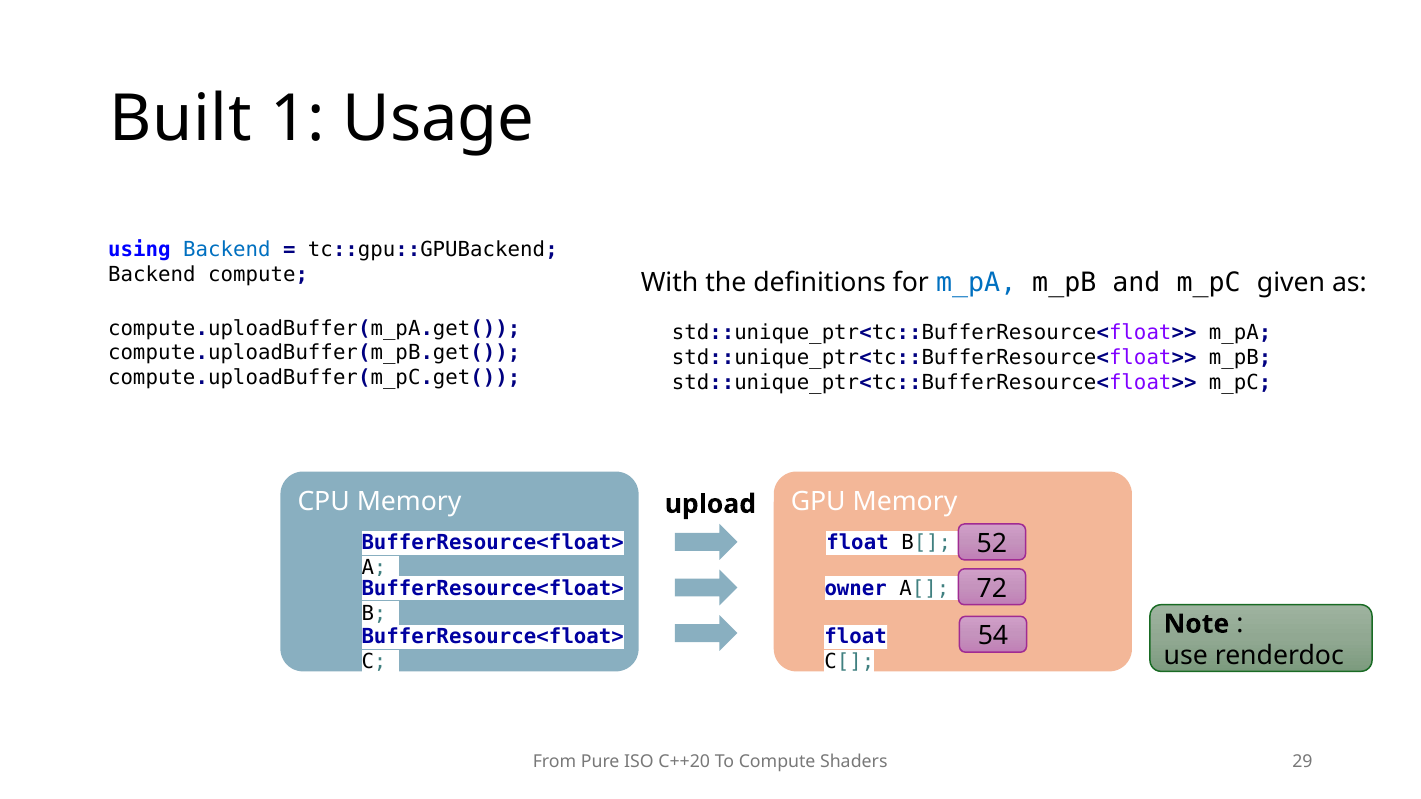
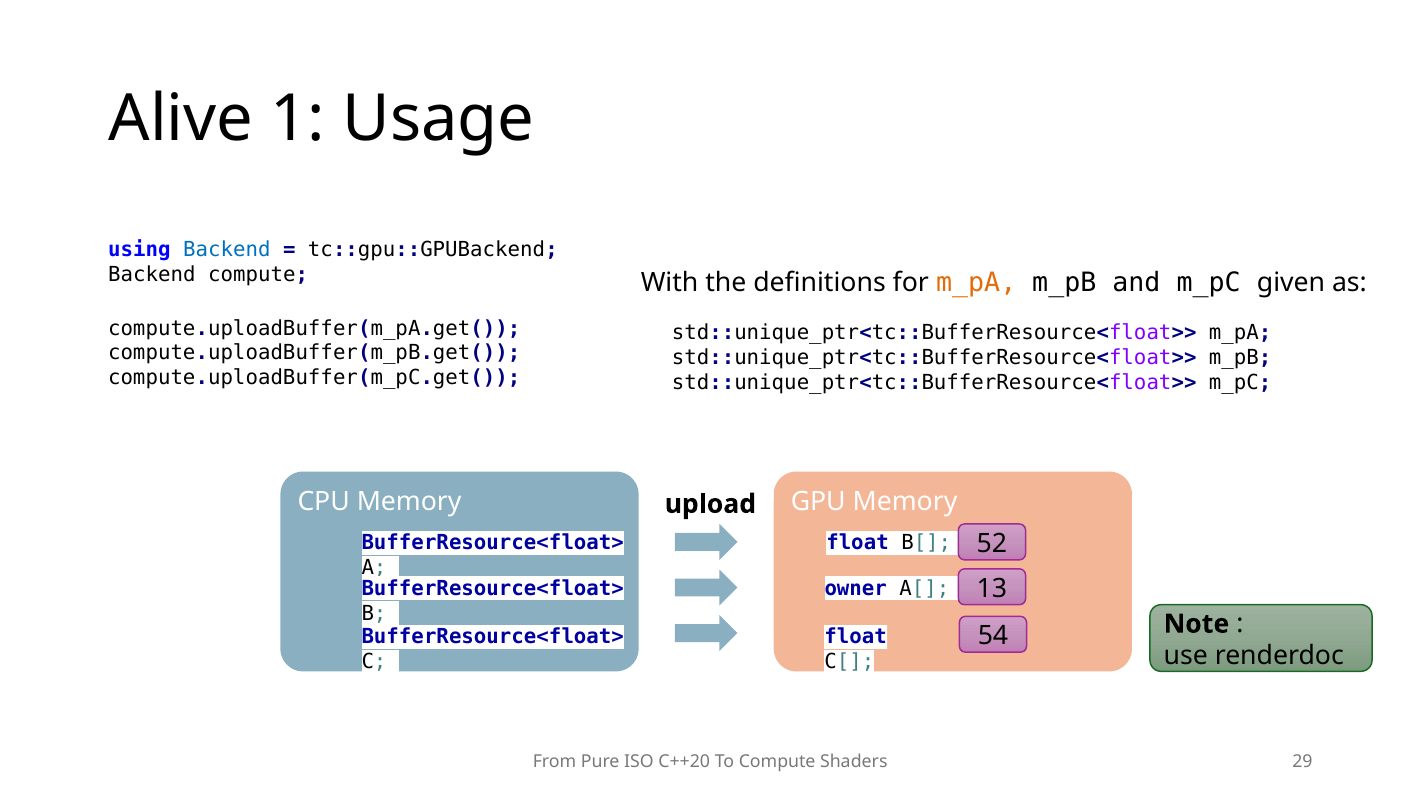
Built: Built -> Alive
m_pA at (976, 283) colour: blue -> orange
72: 72 -> 13
